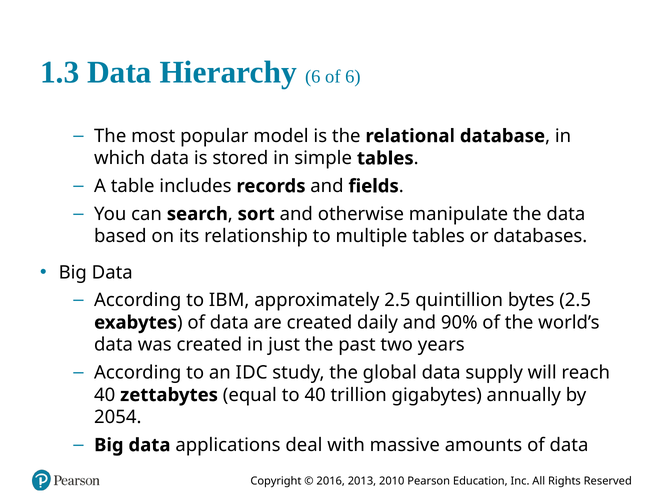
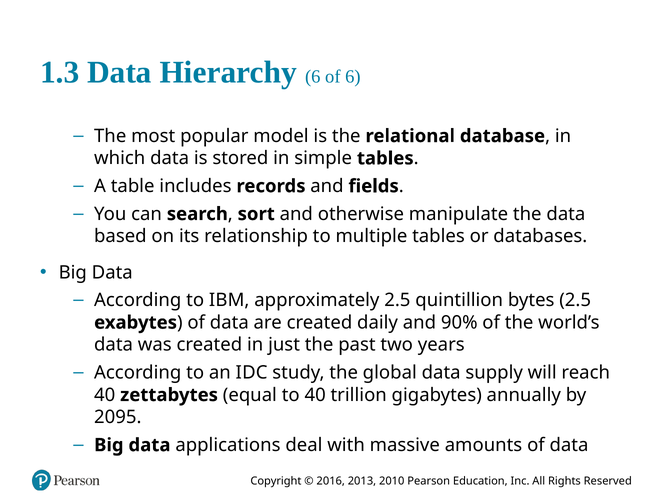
2054: 2054 -> 2095
